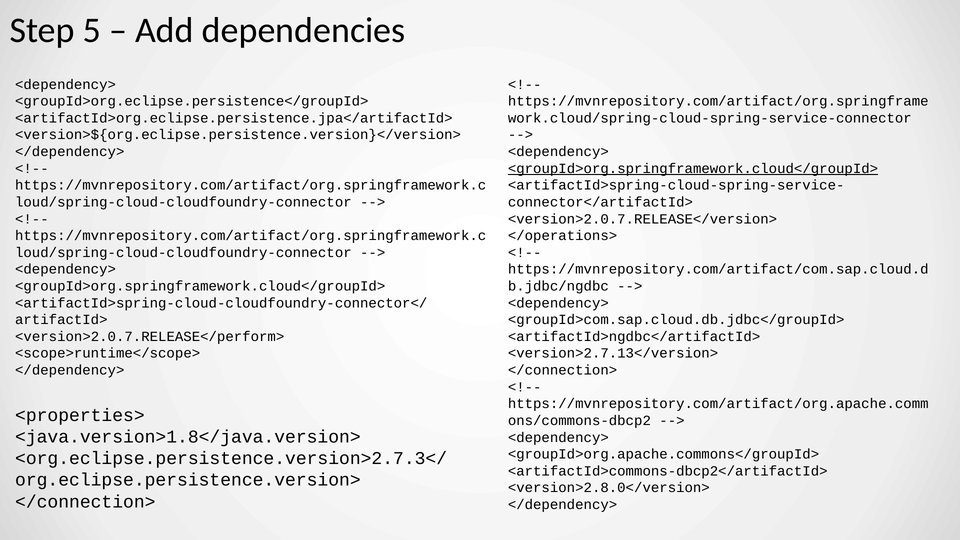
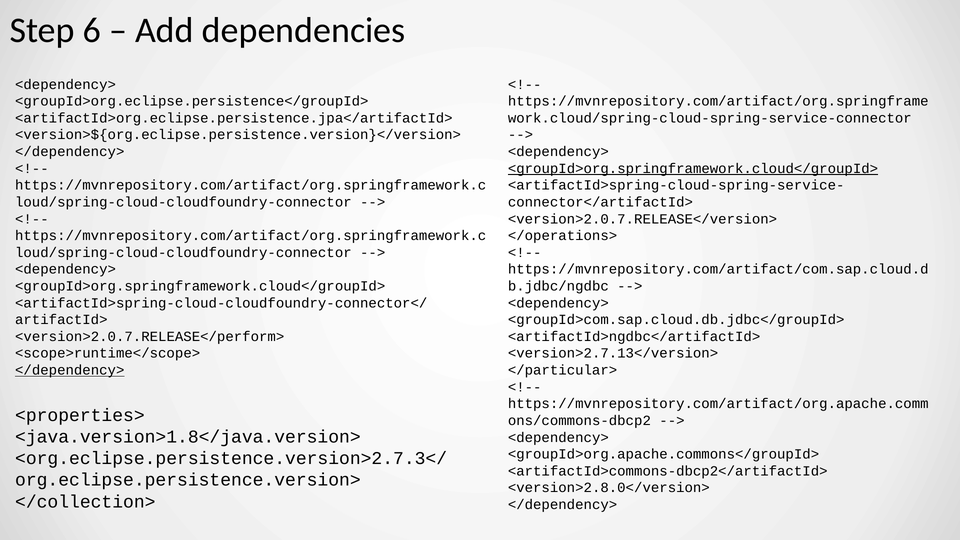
5: 5 -> 6
</dependency> at (70, 370) underline: none -> present
</connection> at (563, 370): </connection> -> </particular>
</connection> at (85, 502): </connection> -> </collection>
